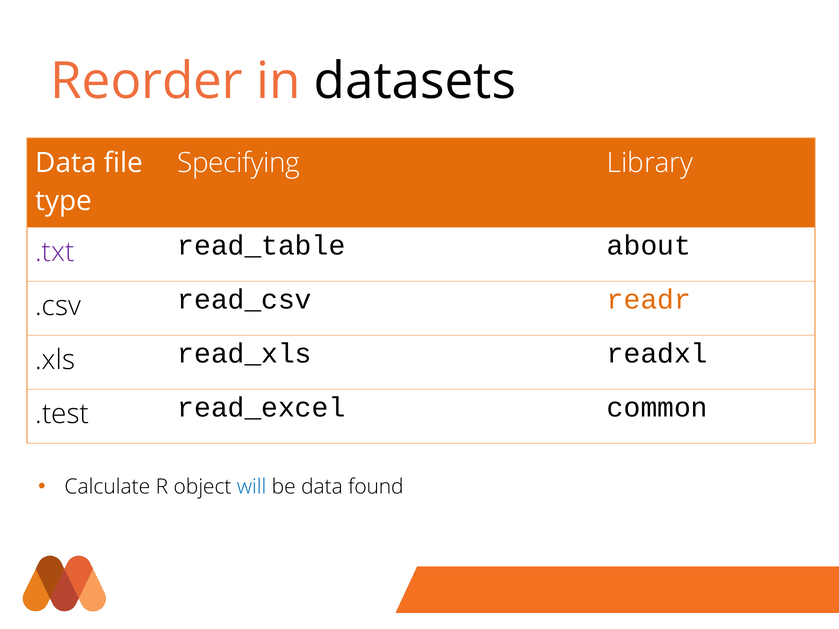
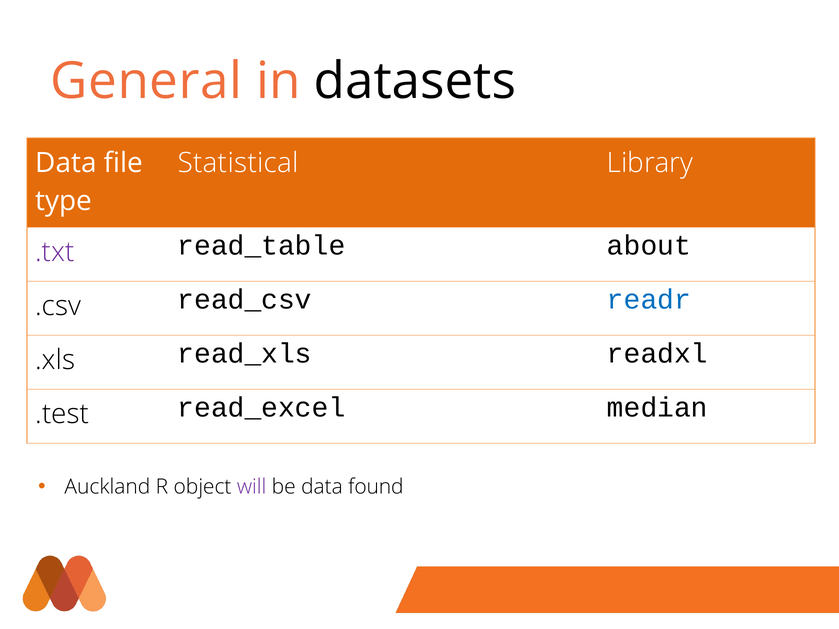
Reorder: Reorder -> General
Specifying: Specifying -> Statistical
readr colour: orange -> blue
common: common -> median
Calculate: Calculate -> Auckland
will colour: blue -> purple
